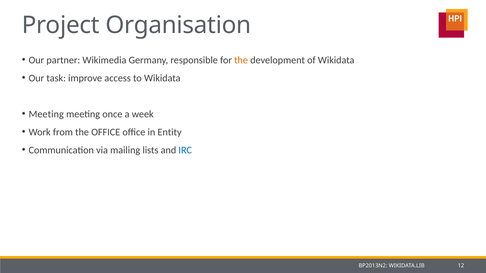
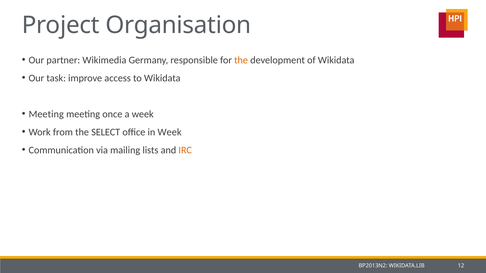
the OFFICE: OFFICE -> SELECT
in Entity: Entity -> Week
IRC colour: blue -> orange
